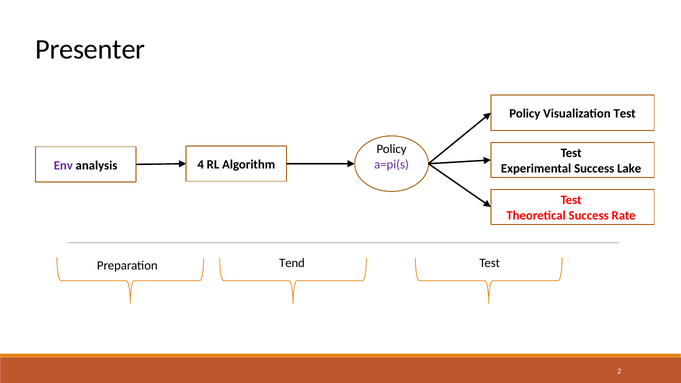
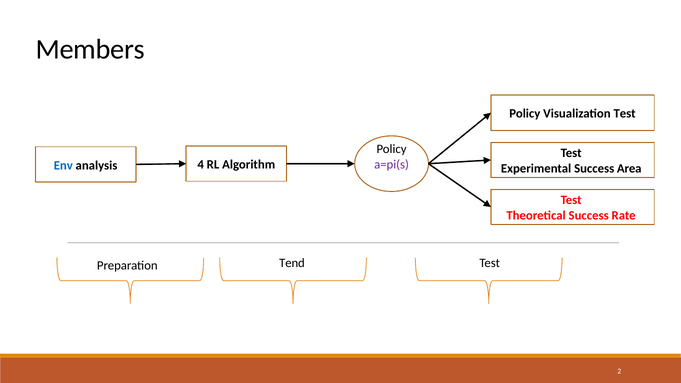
Presenter: Presenter -> Members
Env colour: purple -> blue
Lake: Lake -> Area
